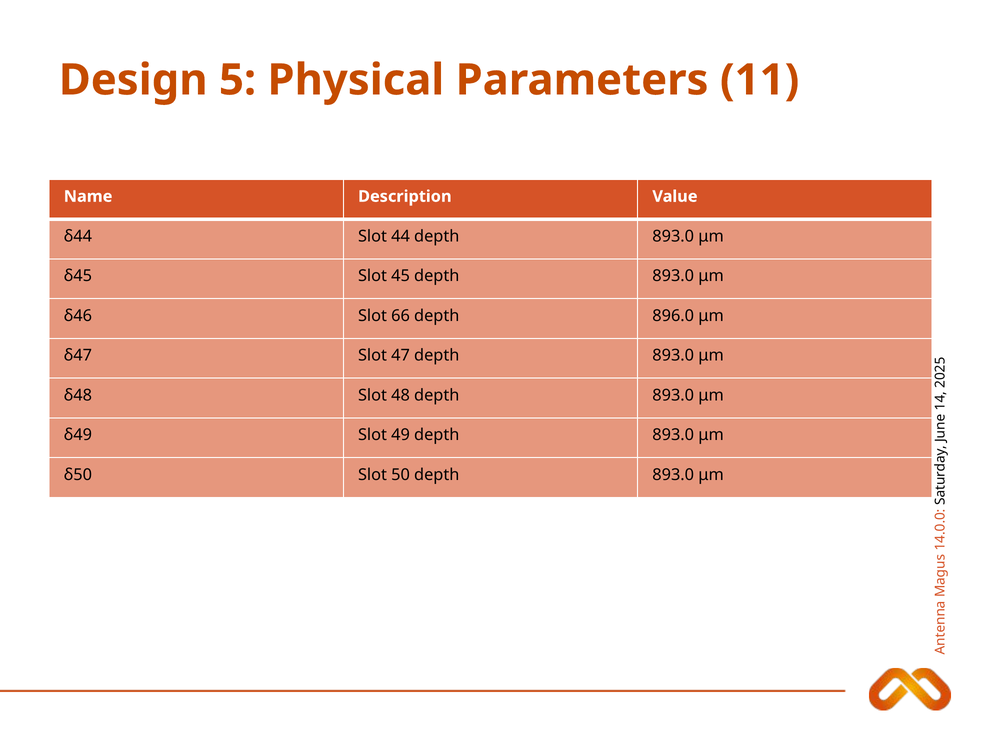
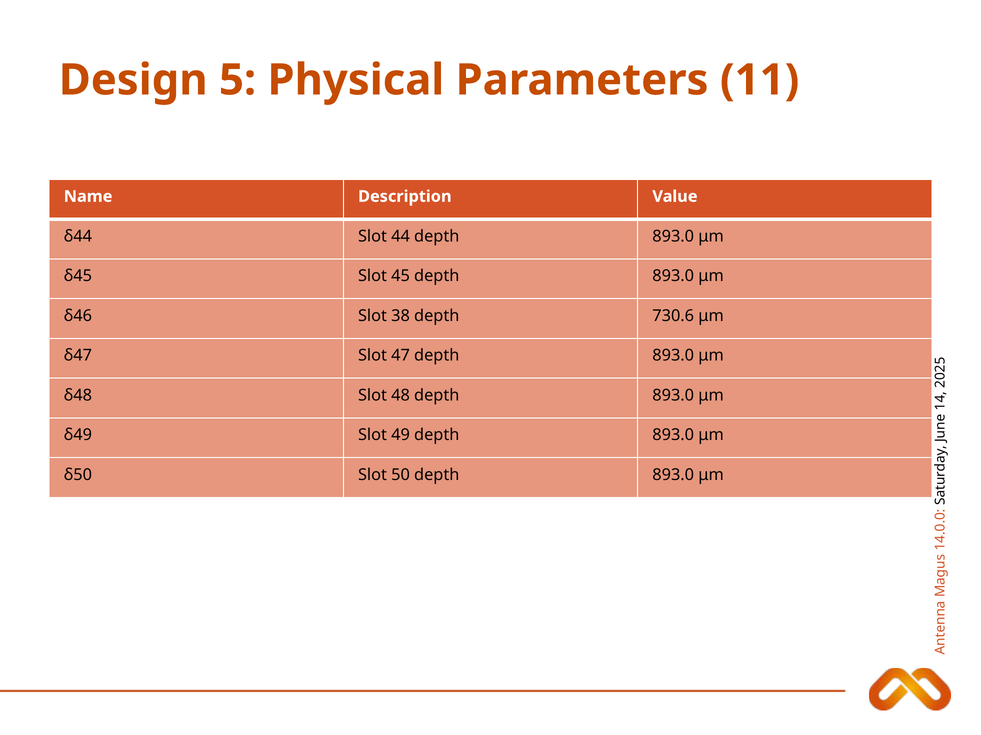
66: 66 -> 38
896.0: 896.0 -> 730.6
